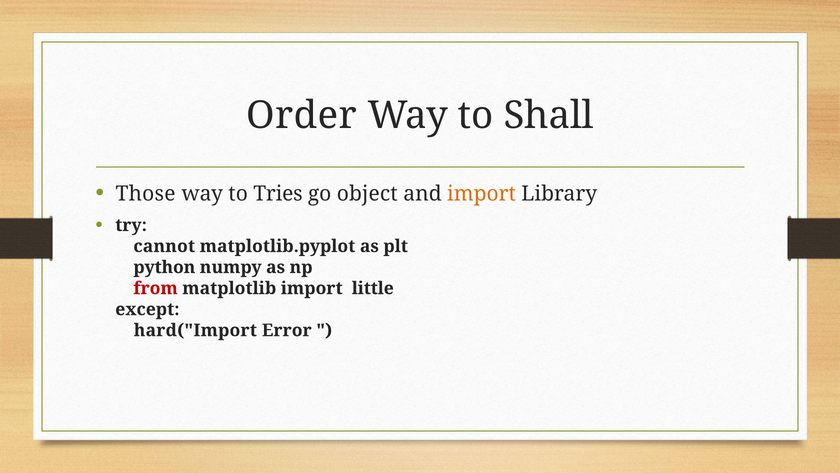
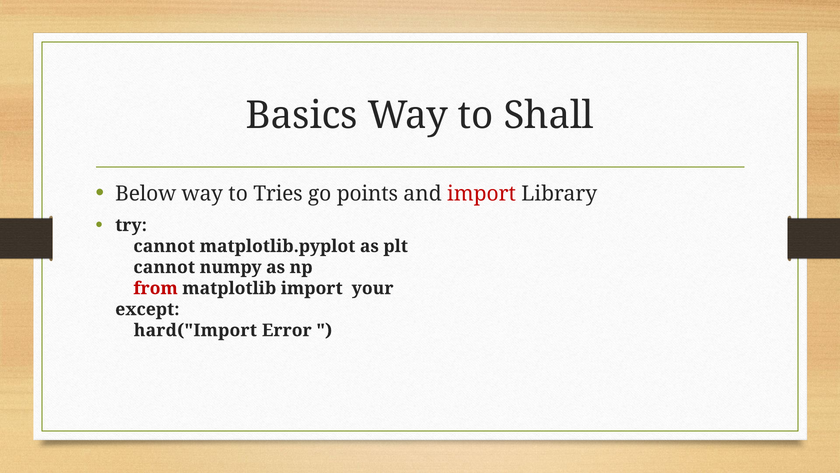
Order: Order -> Basics
Those: Those -> Below
object: object -> points
import at (482, 193) colour: orange -> red
python at (164, 267): python -> cannot
little: little -> your
